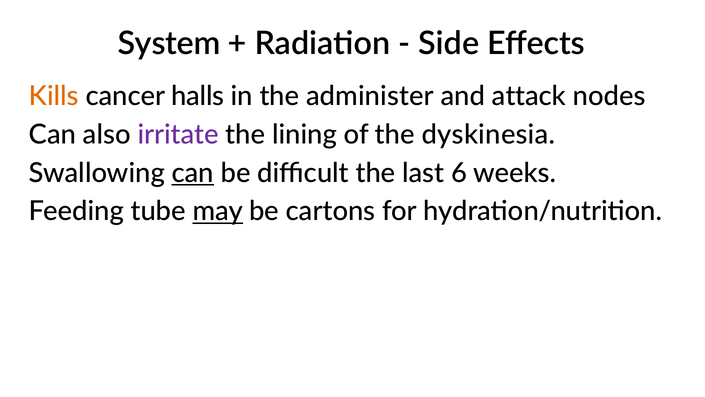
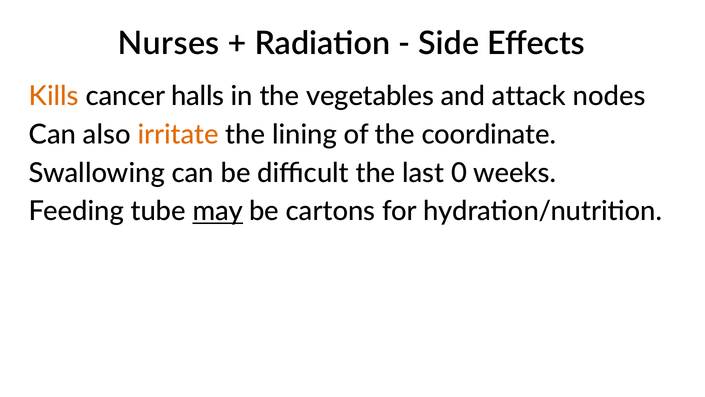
System: System -> Nurses
administer: administer -> vegetables
irritate colour: purple -> orange
dyskinesia: dyskinesia -> coordinate
can at (193, 173) underline: present -> none
6: 6 -> 0
